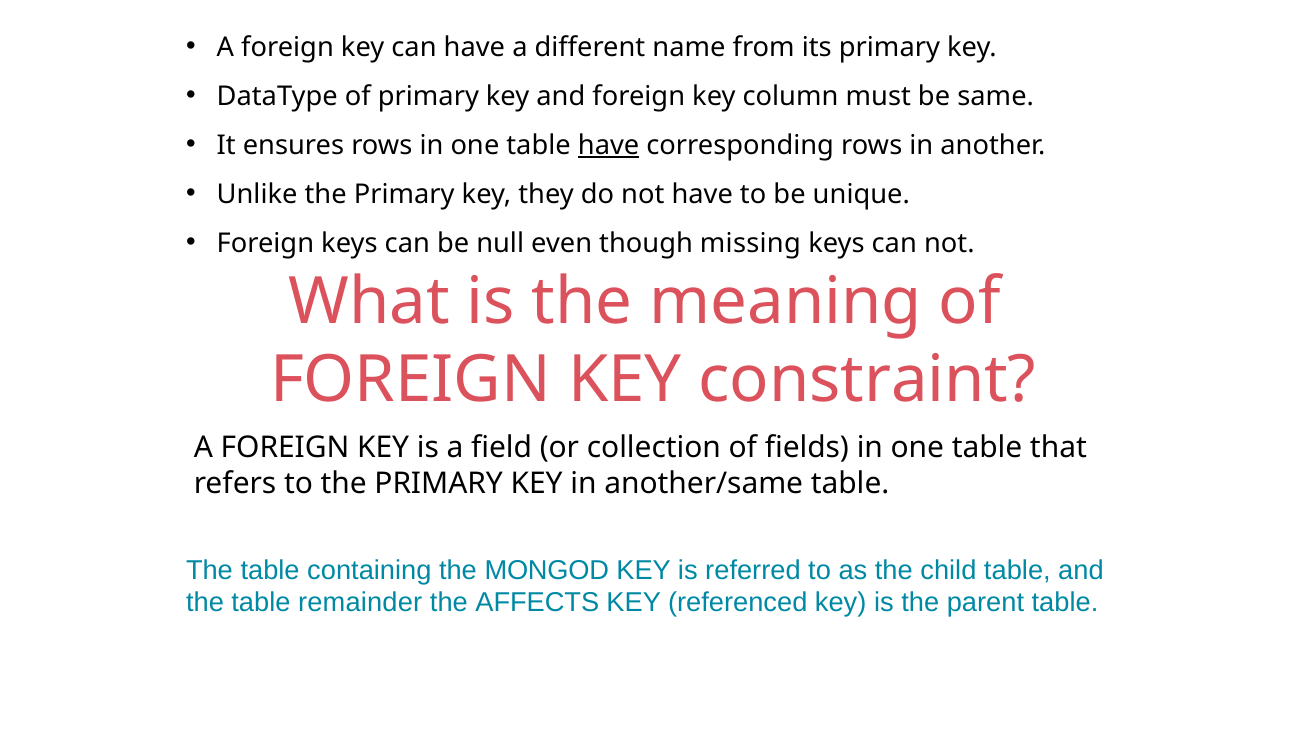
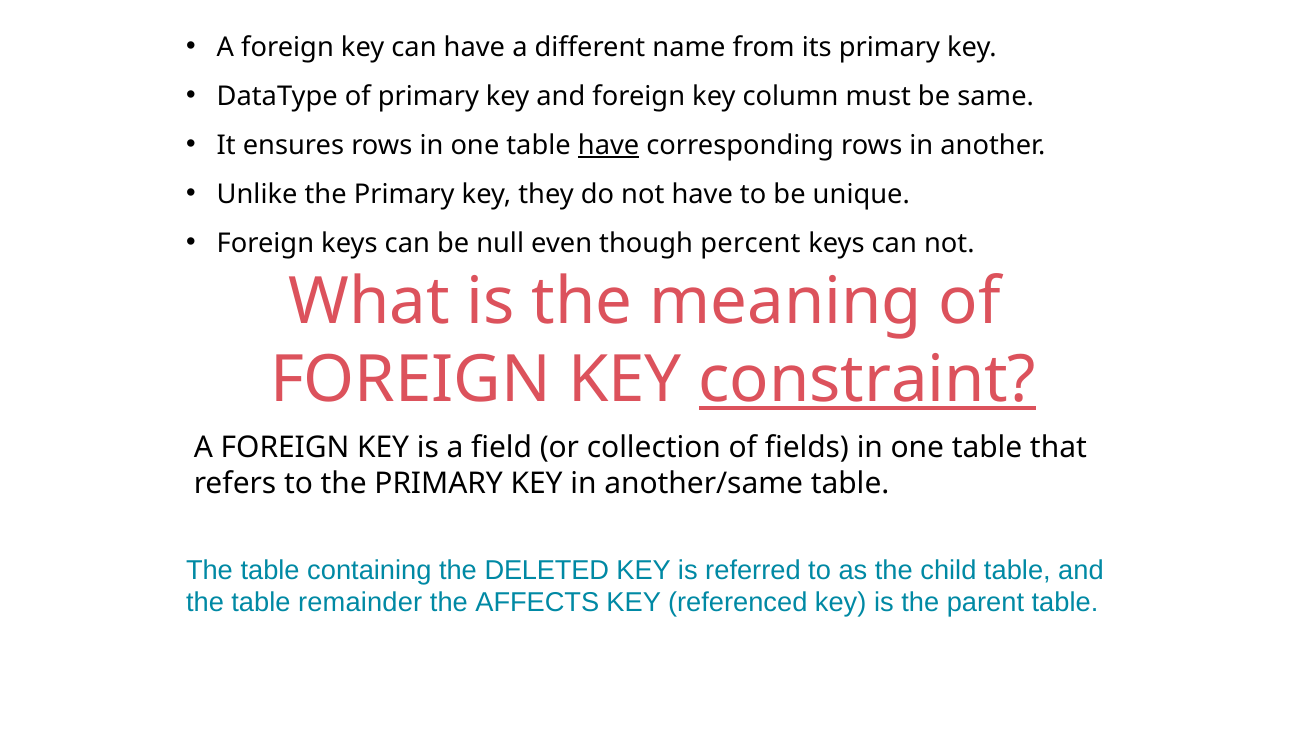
missing: missing -> percent
constraint underline: none -> present
MONGOD: MONGOD -> DELETED
